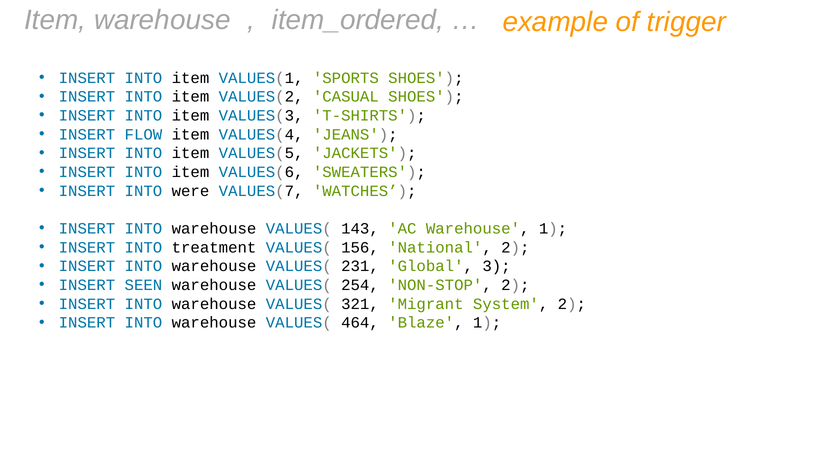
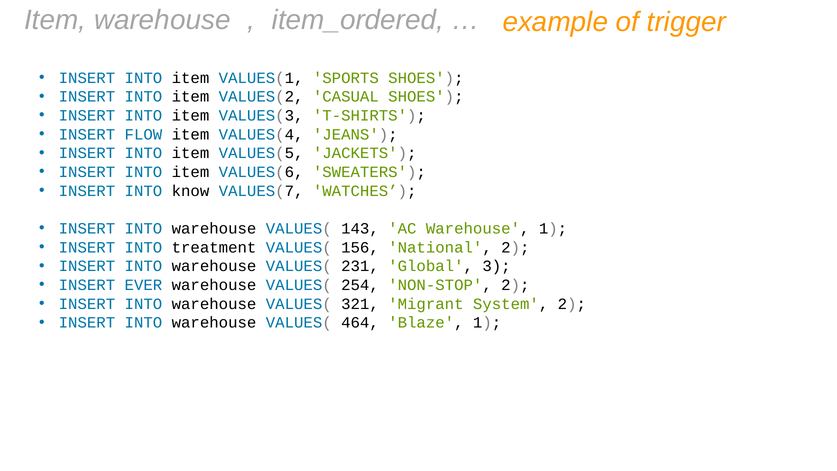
were: were -> know
SEEN: SEEN -> EVER
